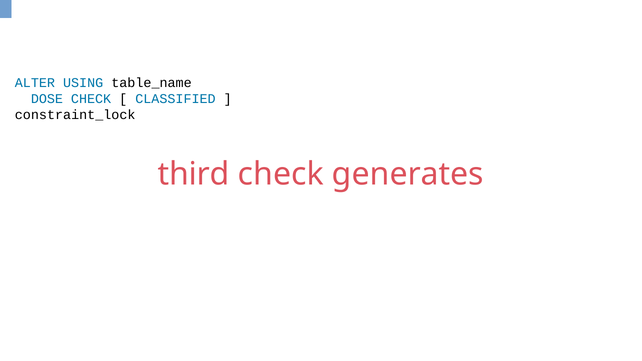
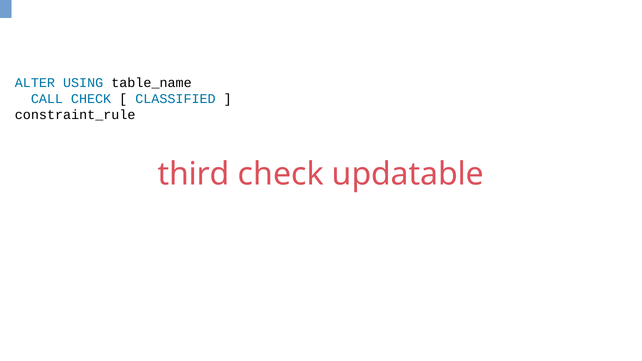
DOSE: DOSE -> CALL
constraint_lock: constraint_lock -> constraint_rule
generates: generates -> updatable
